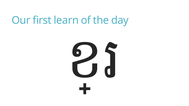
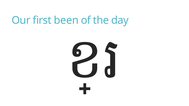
learn: learn -> been
